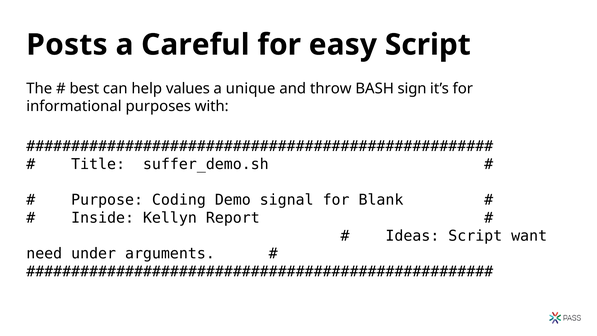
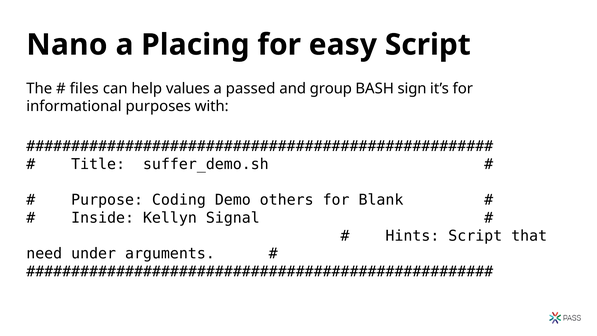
Posts: Posts -> Nano
Careful: Careful -> Placing
best: best -> files
unique: unique -> passed
throw: throw -> group
signal: signal -> others
Report: Report -> Signal
Ideas: Ideas -> Hints
want: want -> that
